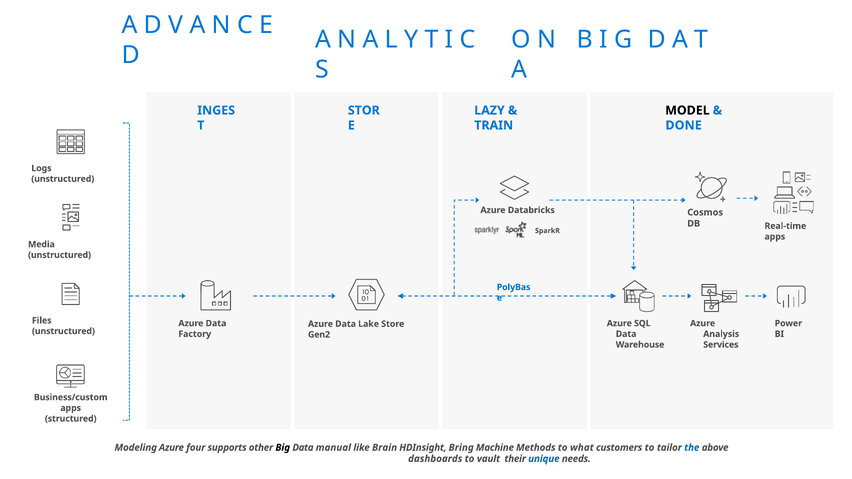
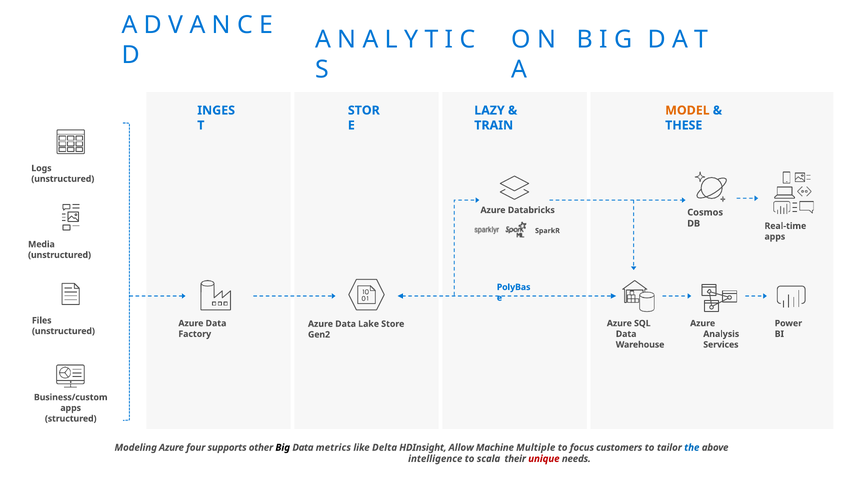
MODEL colour: black -> orange
DONE: DONE -> THESE
manual: manual -> metrics
Brain: Brain -> Delta
Bring: Bring -> Allow
Methods: Methods -> Multiple
what: what -> focus
dashboards: dashboards -> intelligence
vault: vault -> scala
unique colour: blue -> red
